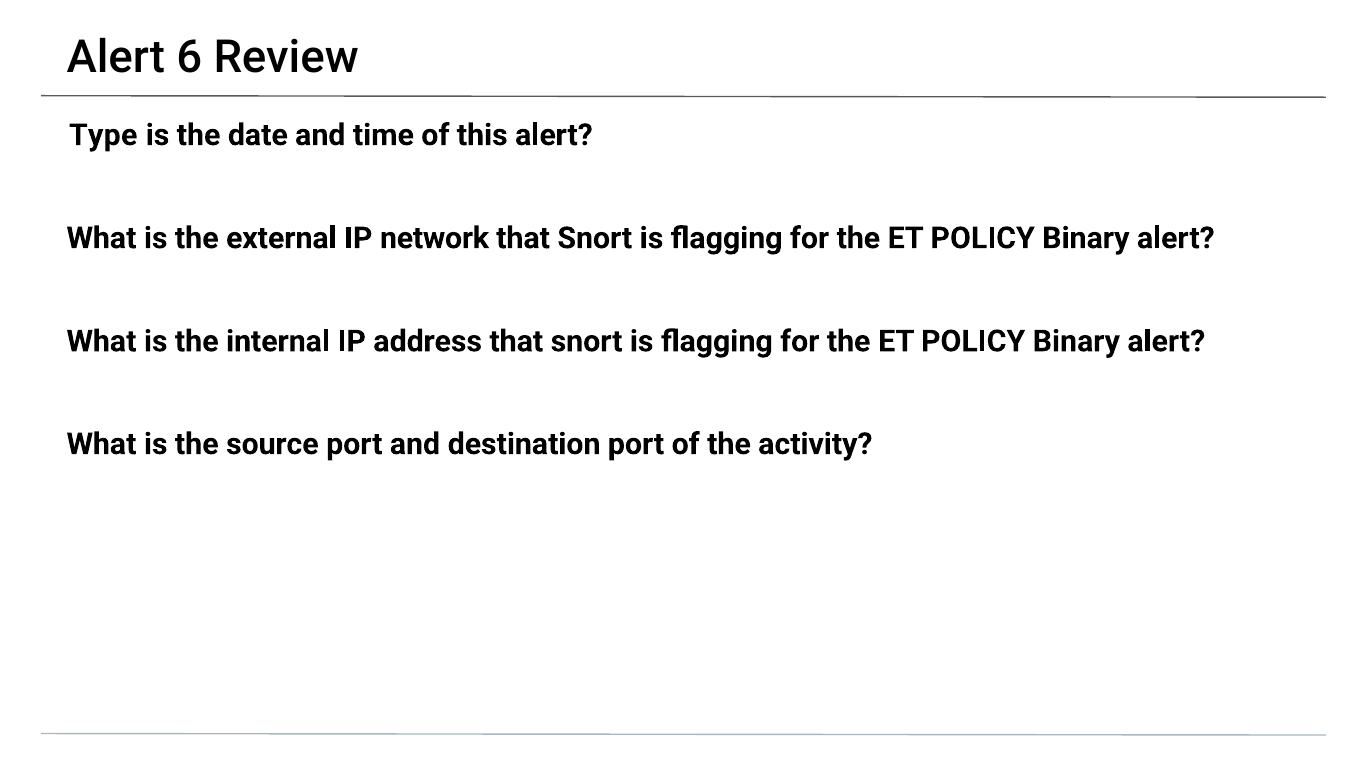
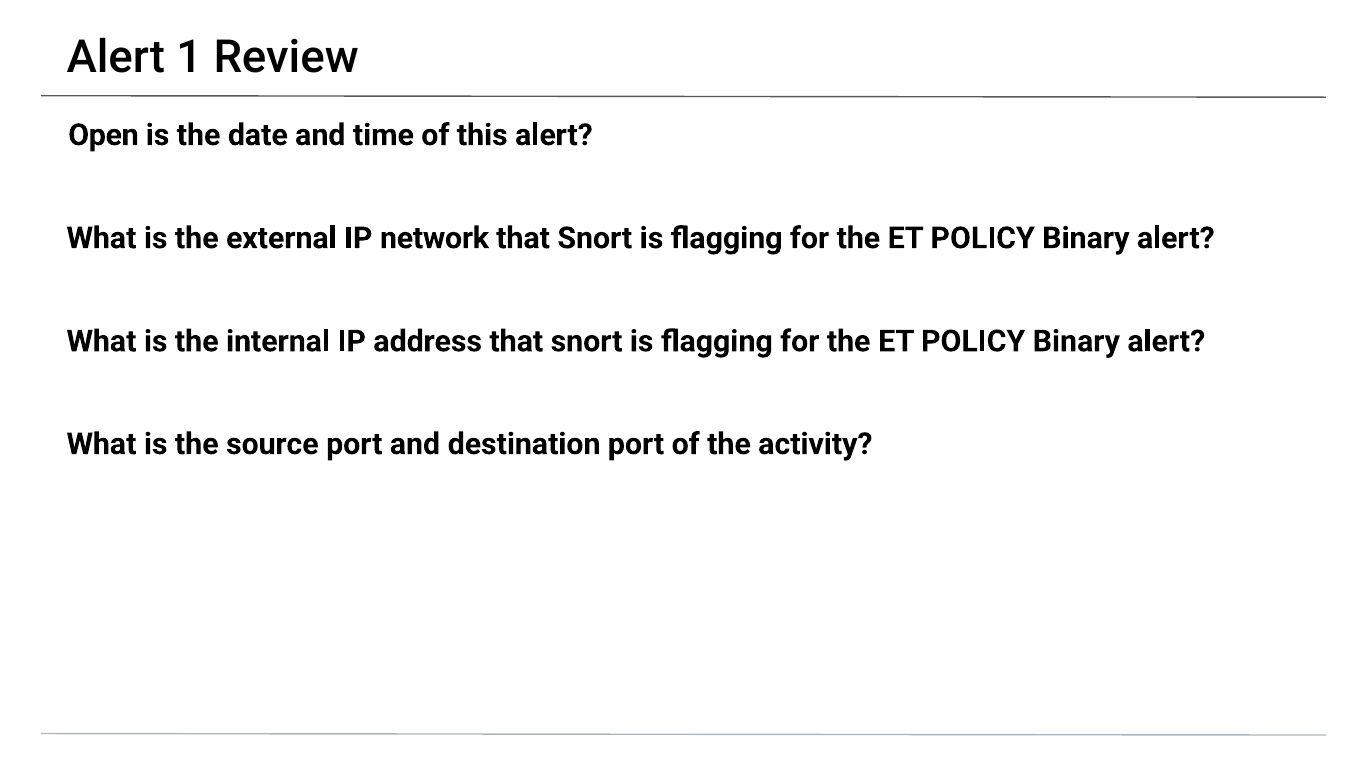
6: 6 -> 1
Type: Type -> Open
